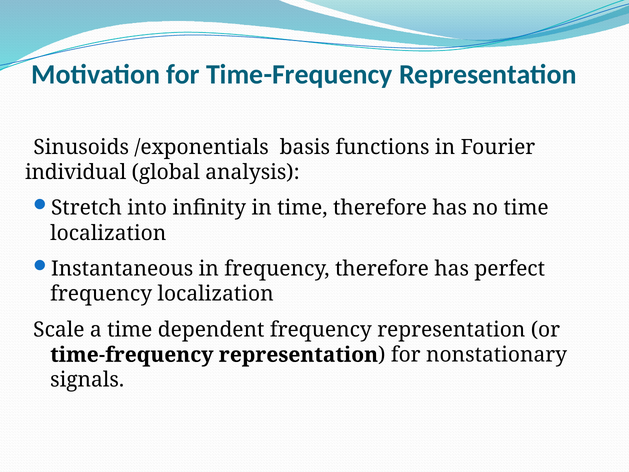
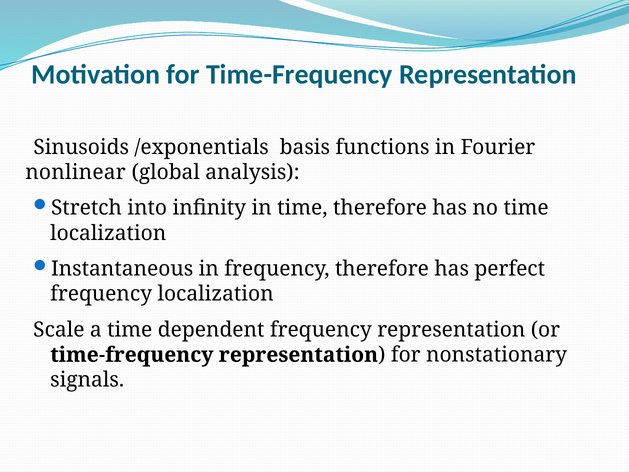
individual: individual -> nonlinear
